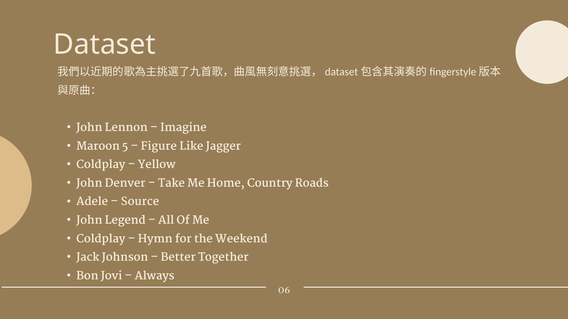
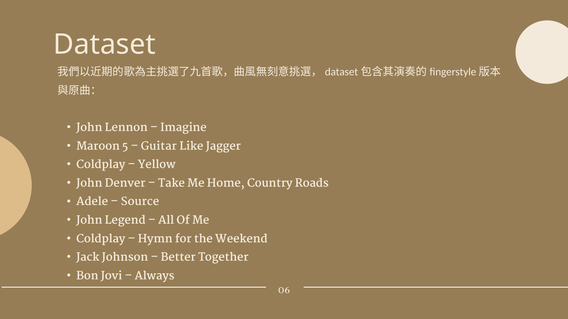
Figure: Figure -> Guitar
